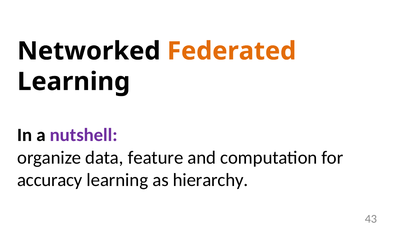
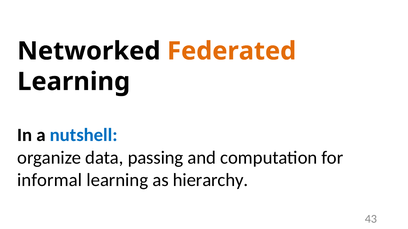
nutshell colour: purple -> blue
feature: feature -> passing
accuracy: accuracy -> informal
